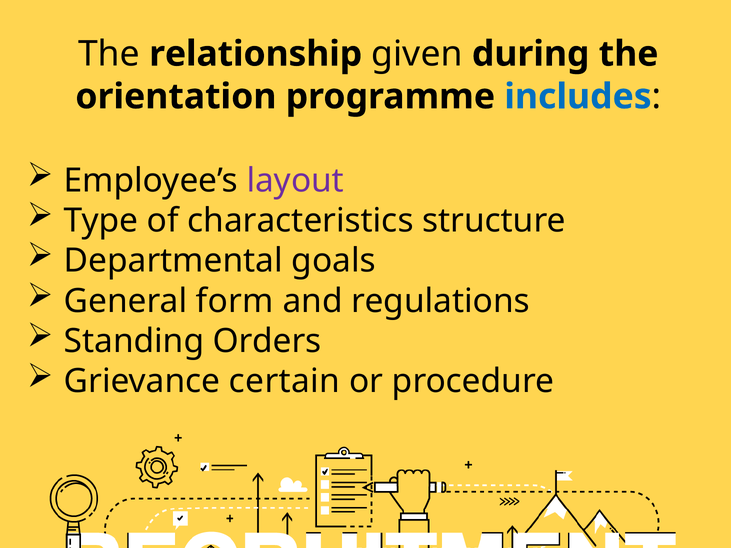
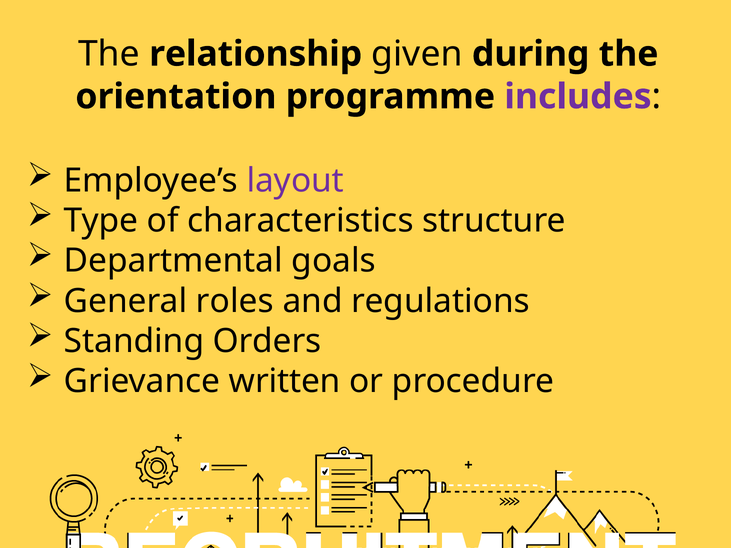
includes colour: blue -> purple
form: form -> roles
certain: certain -> written
